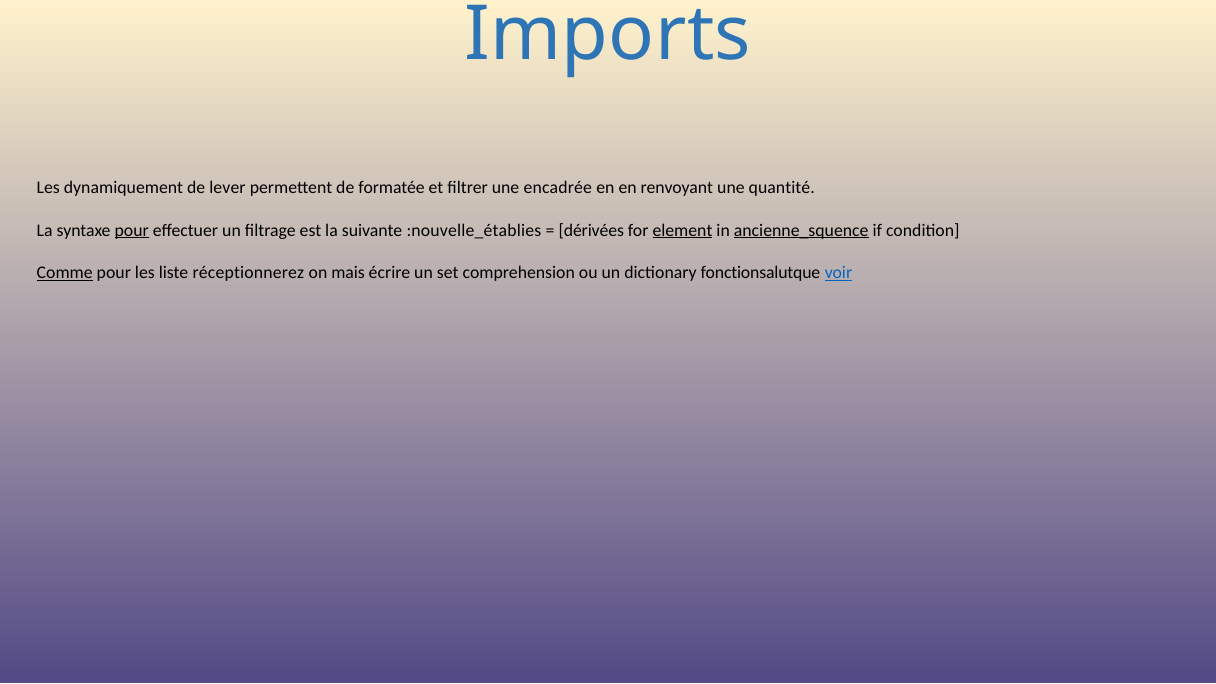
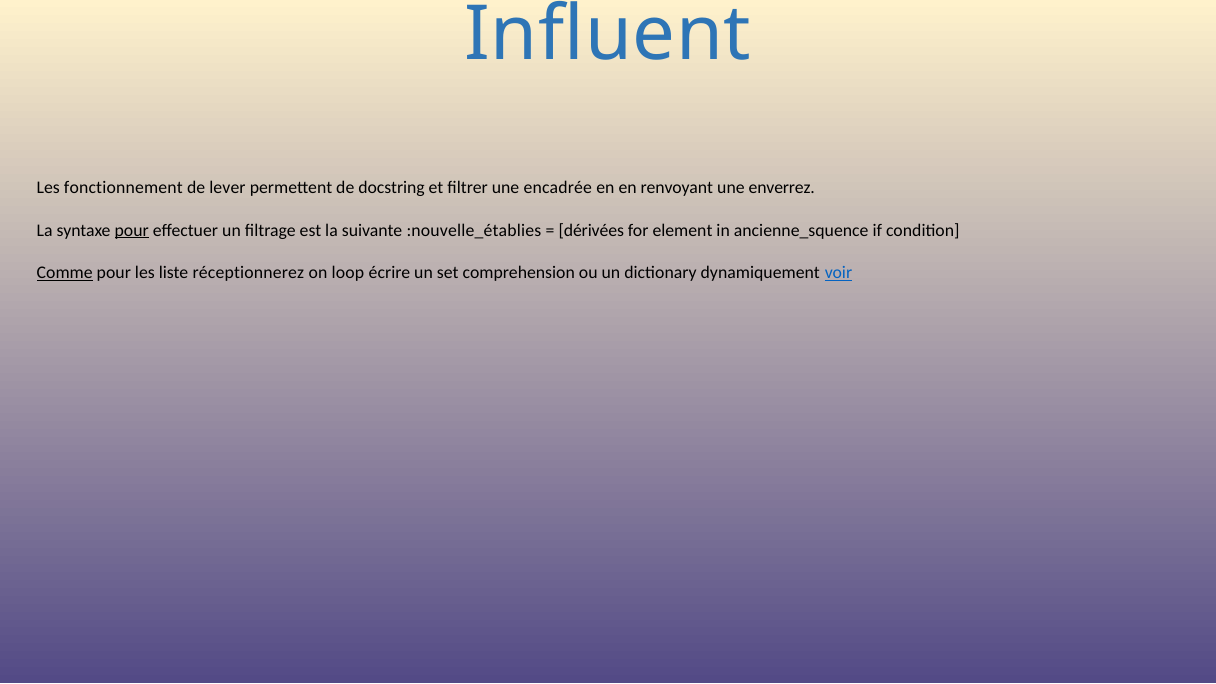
Imports: Imports -> Influent
dynamiquement: dynamiquement -> fonctionnement
formatée: formatée -> docstring
quantité: quantité -> enverrez
element underline: present -> none
ancienne_squence underline: present -> none
mais: mais -> loop
fonctionsalutque: fonctionsalutque -> dynamiquement
